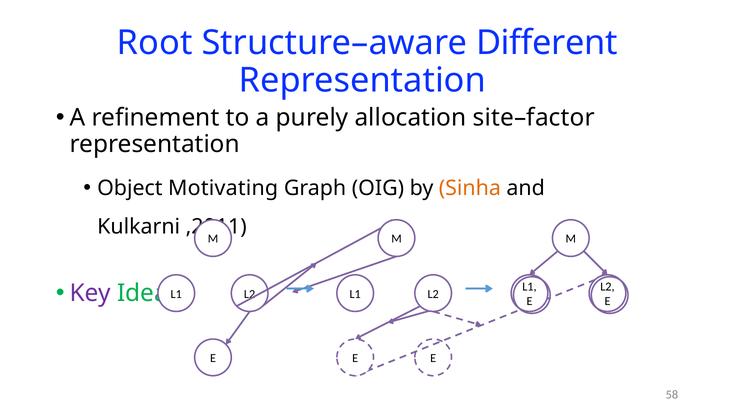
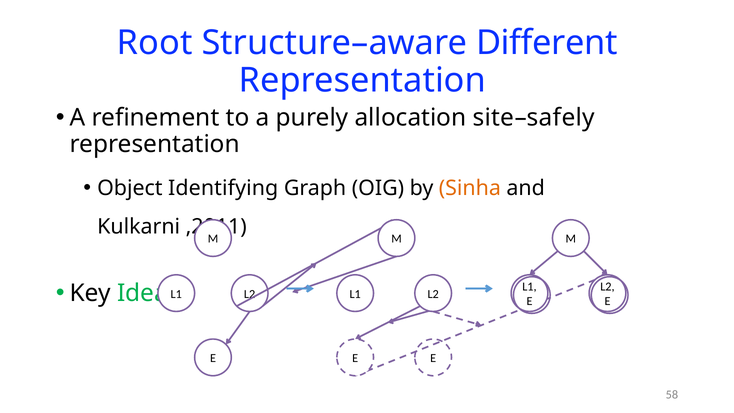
site–factor: site–factor -> site–safely
Motivating: Motivating -> Identifying
Key colour: purple -> black
